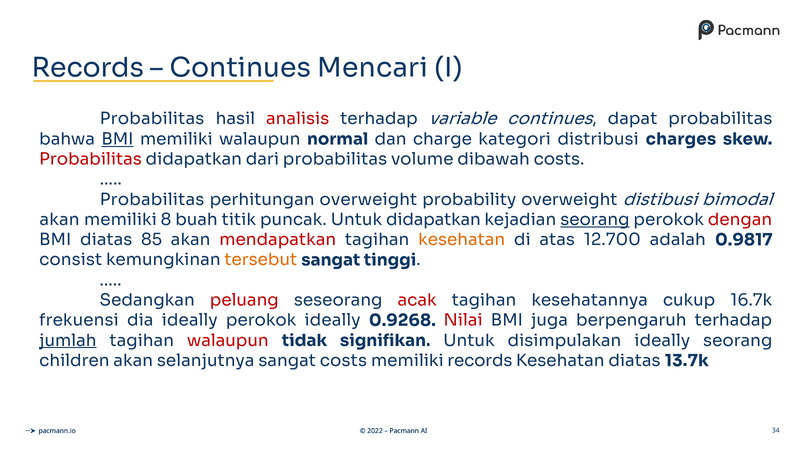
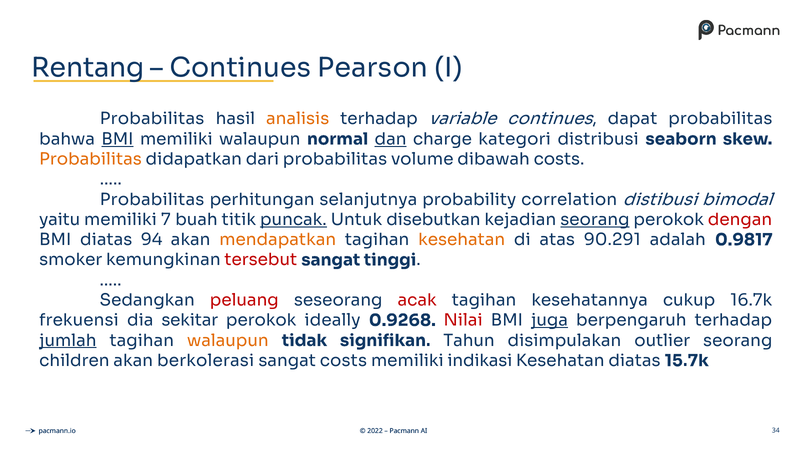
Records at (88, 68): Records -> Rentang
Mencari: Mencari -> Pearson
analisis colour: red -> orange
dan underline: none -> present
charges: charges -> seaborn
Probabilitas at (91, 159) colour: red -> orange
perhitungan overweight: overweight -> selanjutnya
probability overweight: overweight -> correlation
akan at (60, 220): akan -> yaitu
8: 8 -> 7
puncak underline: none -> present
Untuk didapatkan: didapatkan -> disebutkan
85: 85 -> 94
mendapatkan colour: red -> orange
12.700: 12.700 -> 90.291
consist: consist -> smoker
tersebut colour: orange -> red
dia ideally: ideally -> sekitar
juga underline: none -> present
walaupun at (228, 340) colour: red -> orange
signifikan Untuk: Untuk -> Tahun
disimpulakan ideally: ideally -> outlier
selanjutnya: selanjutnya -> berkolerasi
memiliki records: records -> indikasi
13.7k: 13.7k -> 15.7k
